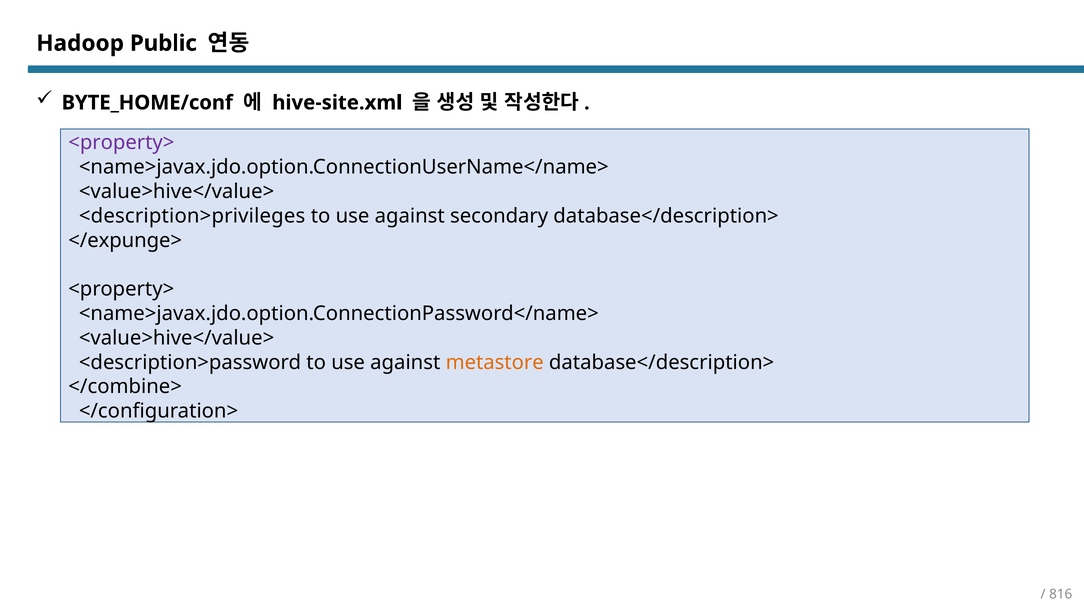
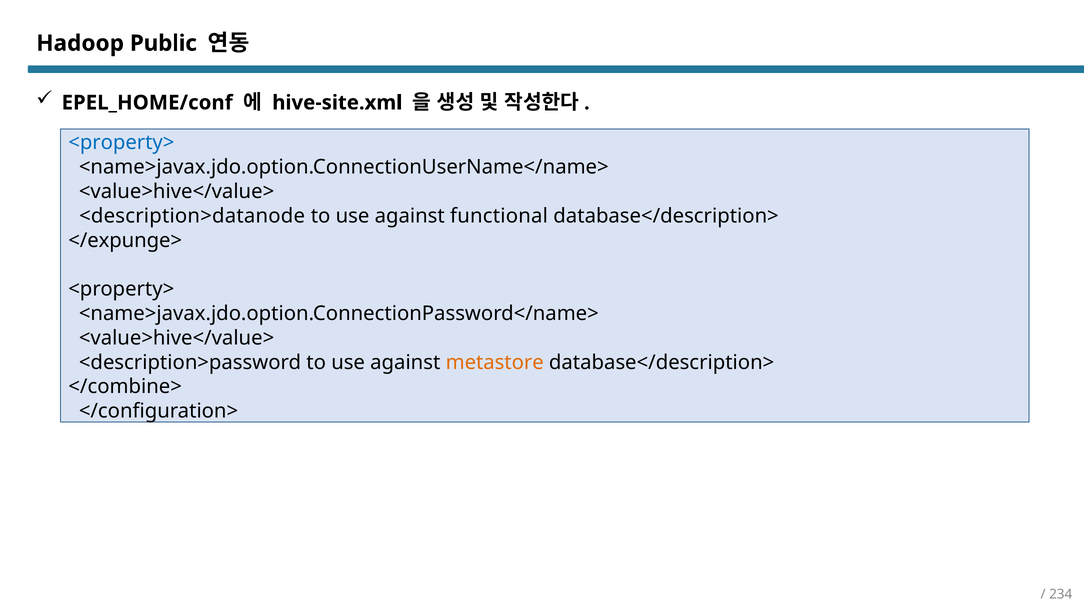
BYTE_HOME/conf: BYTE_HOME/conf -> EPEL_HOME/conf
<property> at (121, 143) colour: purple -> blue
<description>privileges: <description>privileges -> <description>datanode
secondary: secondary -> functional
816: 816 -> 234
